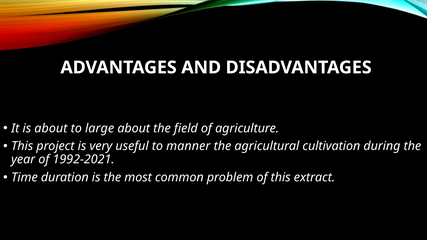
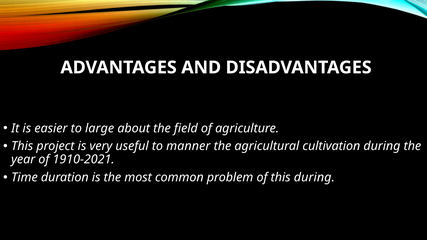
is about: about -> easier
1992-2021: 1992-2021 -> 1910-2021
this extract: extract -> during
